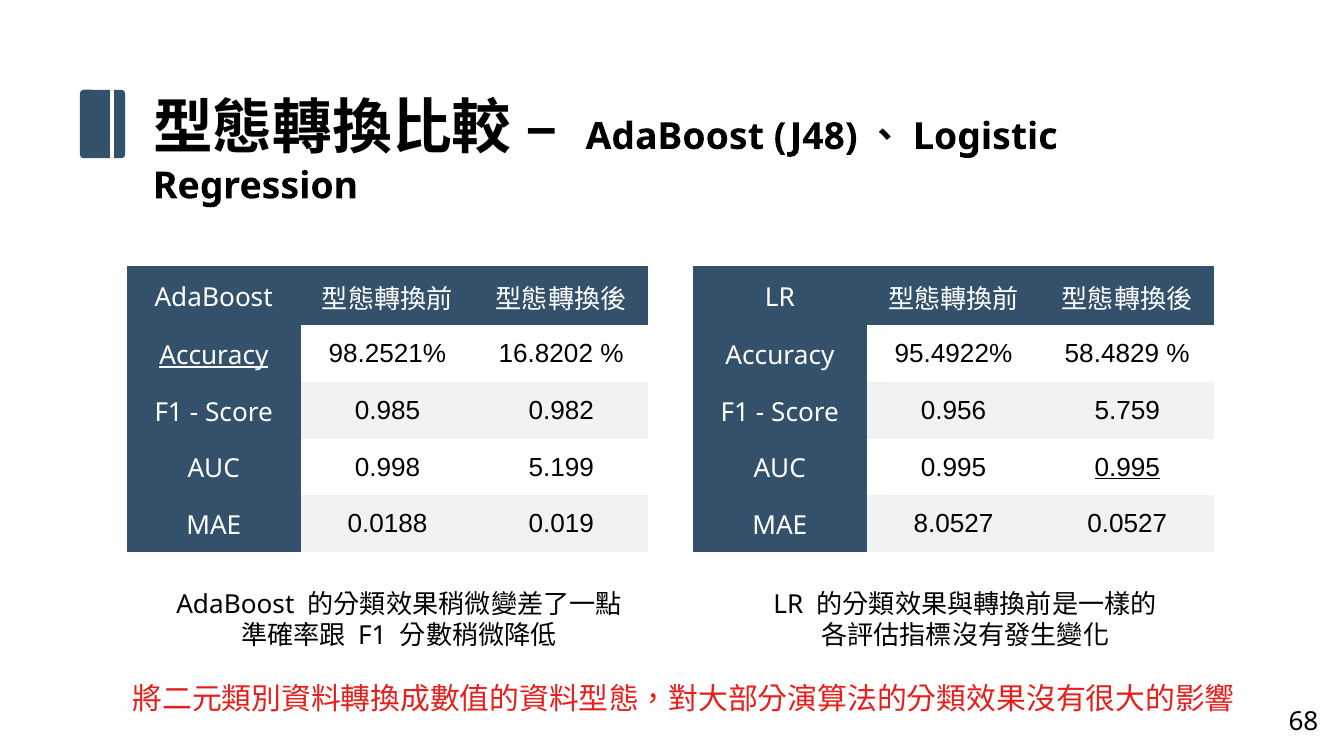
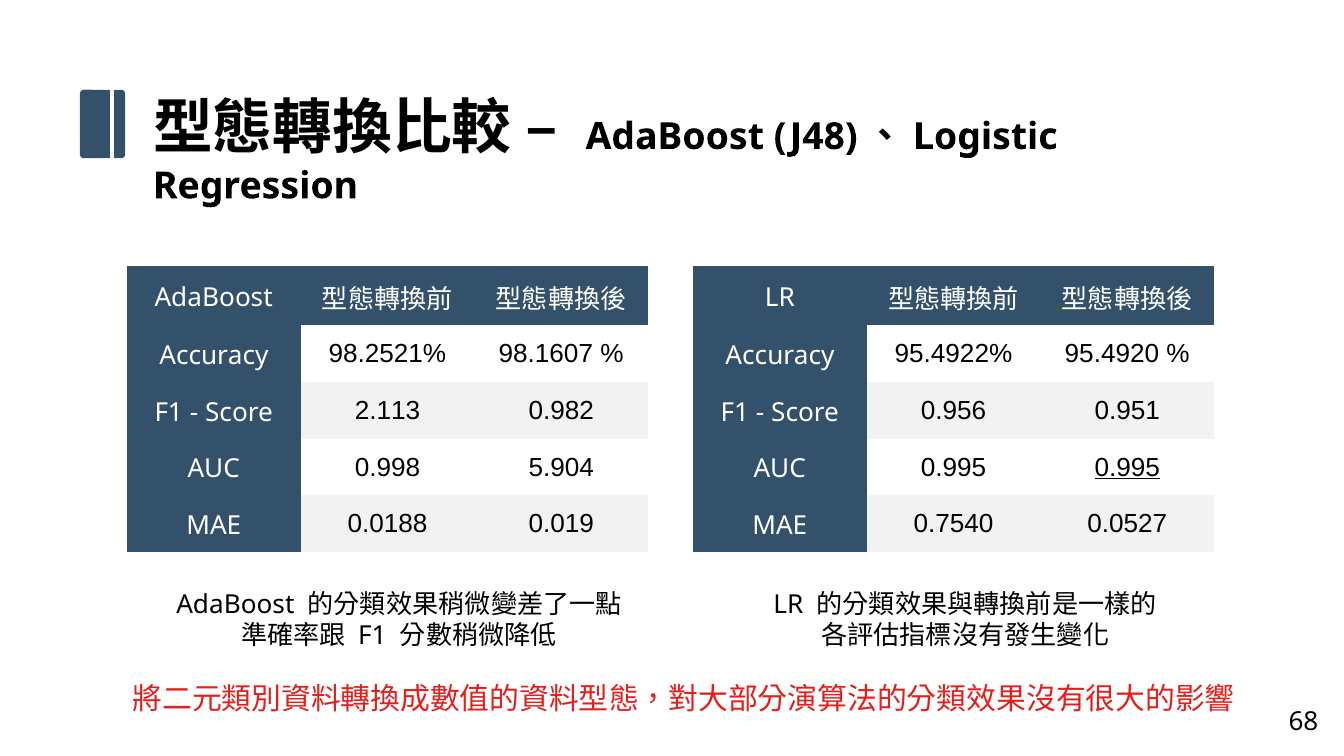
Accuracy at (214, 356) underline: present -> none
16.8202: 16.8202 -> 98.1607
58.4829: 58.4829 -> 95.4920
0.985: 0.985 -> 2.113
5.759: 5.759 -> 0.951
5.199: 5.199 -> 5.904
8.0527: 8.0527 -> 0.7540
